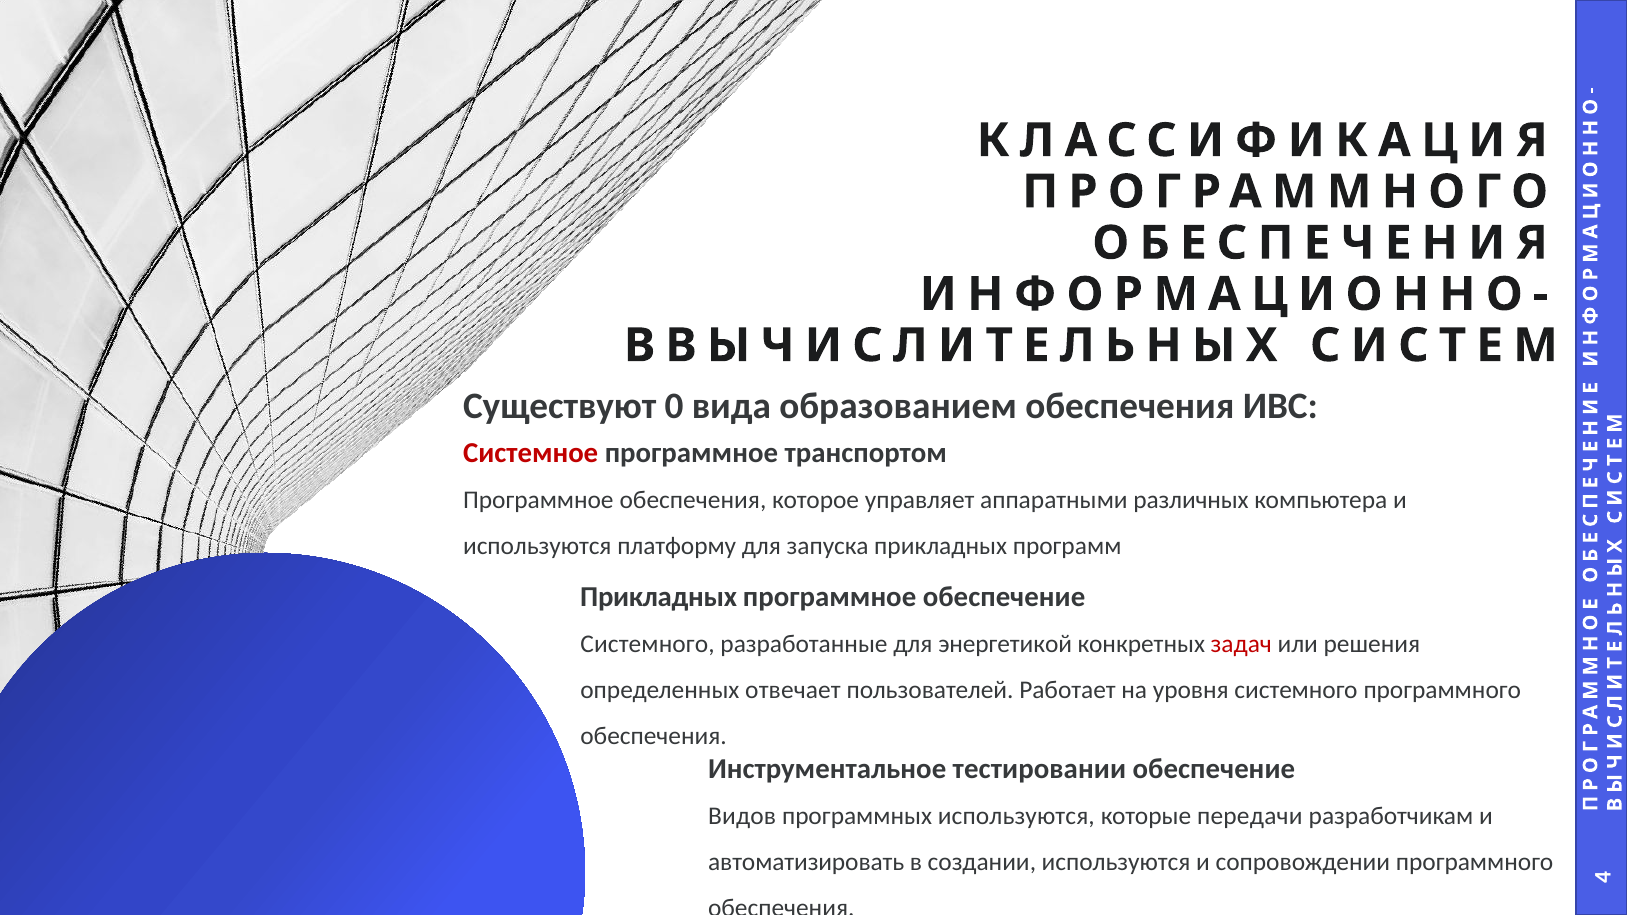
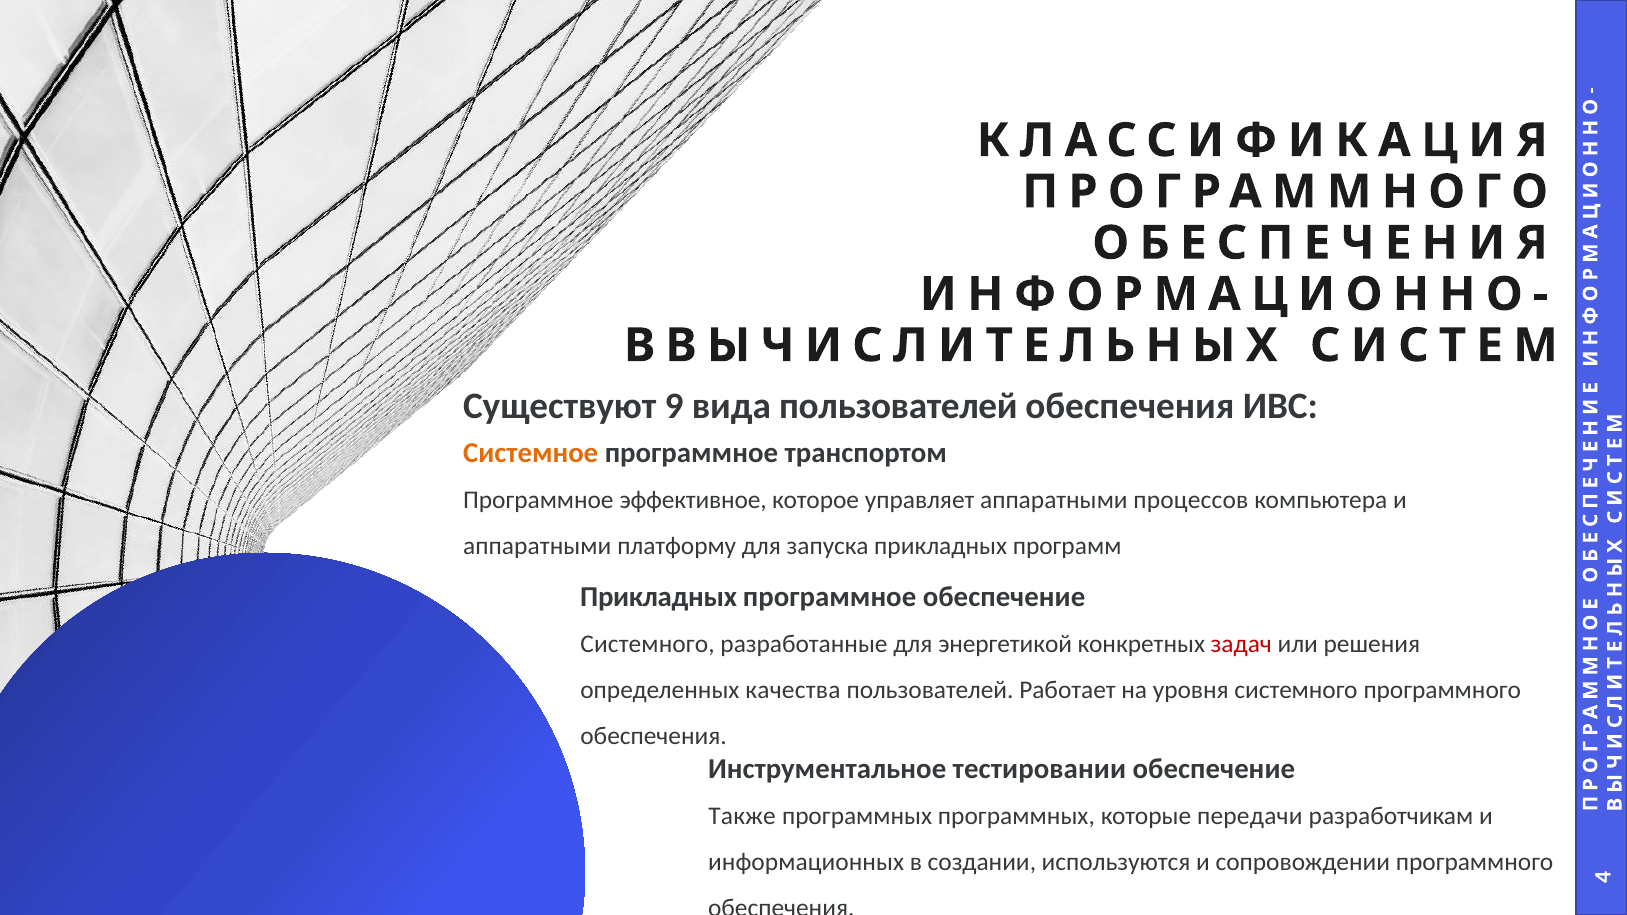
0: 0 -> 9
вида образованием: образованием -> пользователей
Системное colour: red -> orange
Программное обеспечения: обеспечения -> эффективное
различных: различных -> процессов
используются at (537, 546): используются -> аппаратными
отвечает: отвечает -> качества
Видов: Видов -> Также
программных используются: используются -> программных
автоматизировать: автоматизировать -> информационных
